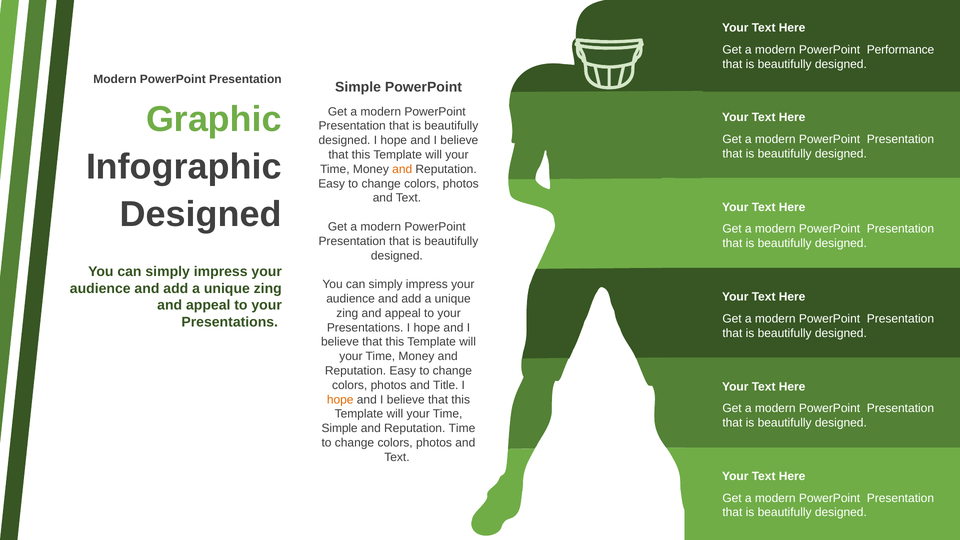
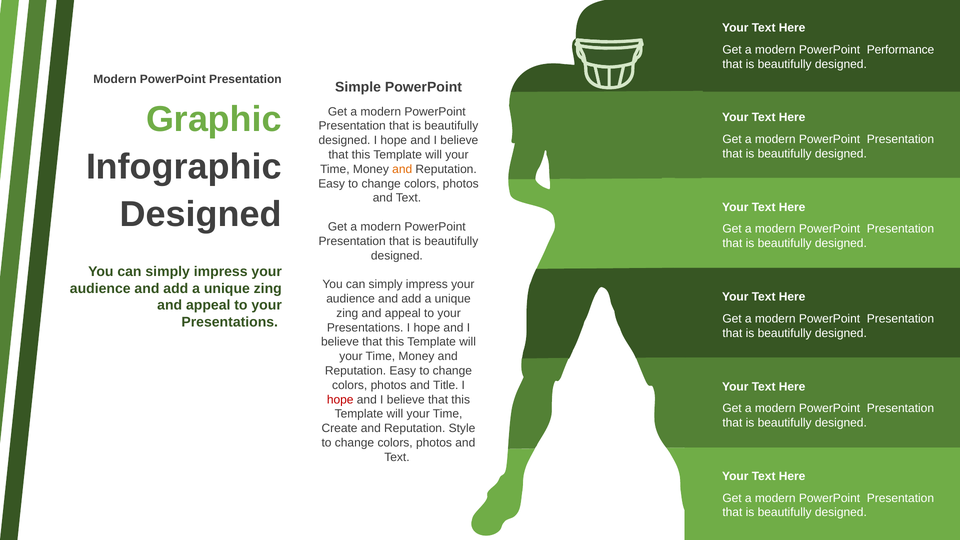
hope at (340, 400) colour: orange -> red
Simple at (340, 428): Simple -> Create
Reputation Time: Time -> Style
